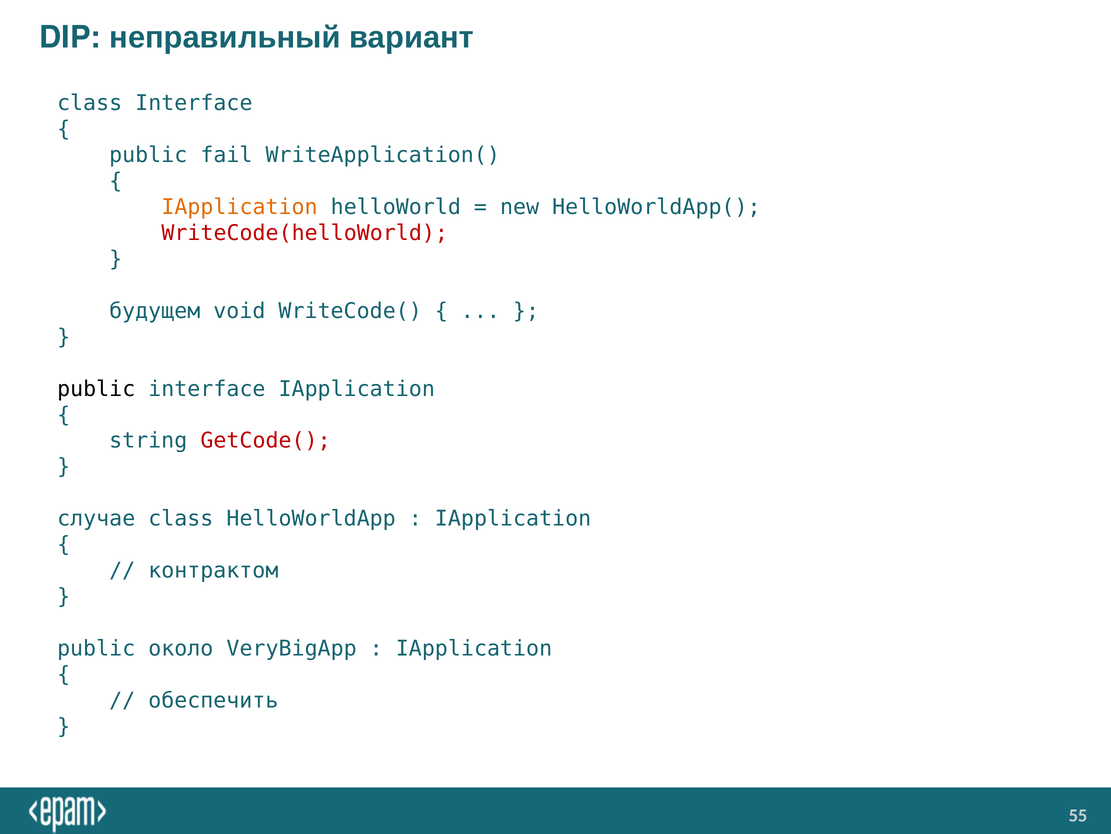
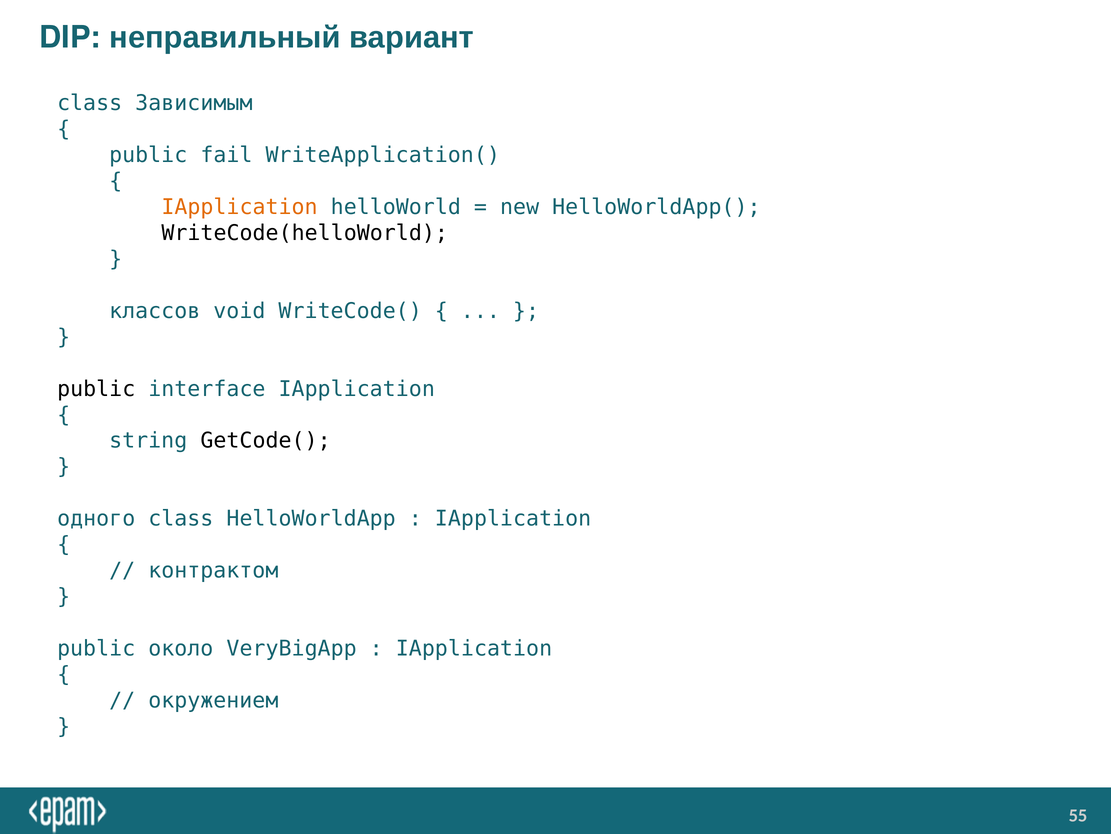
class Interface: Interface -> Зависимым
WriteCode(helloWorld colour: red -> black
будущем: будущем -> классов
GetCode( colour: red -> black
случае: случае -> одного
обеспечить: обеспечить -> окружением
